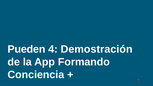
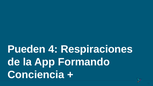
Demostración: Demostración -> Respiraciones
